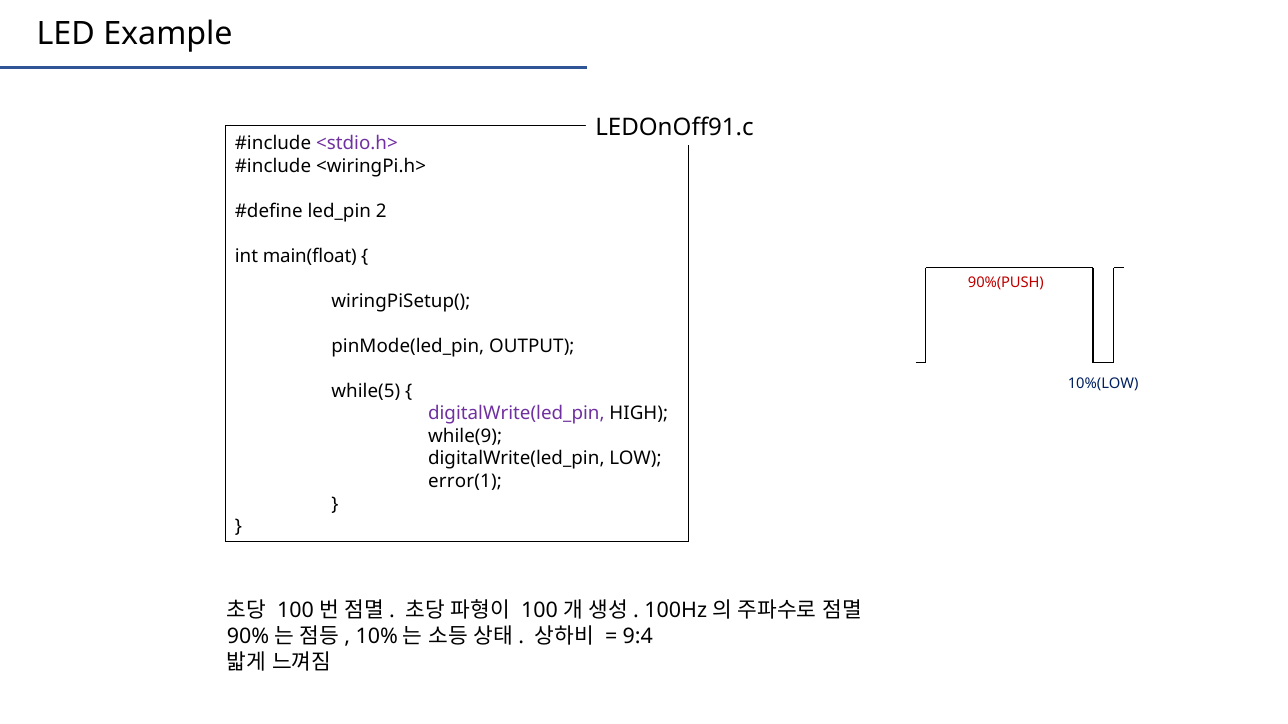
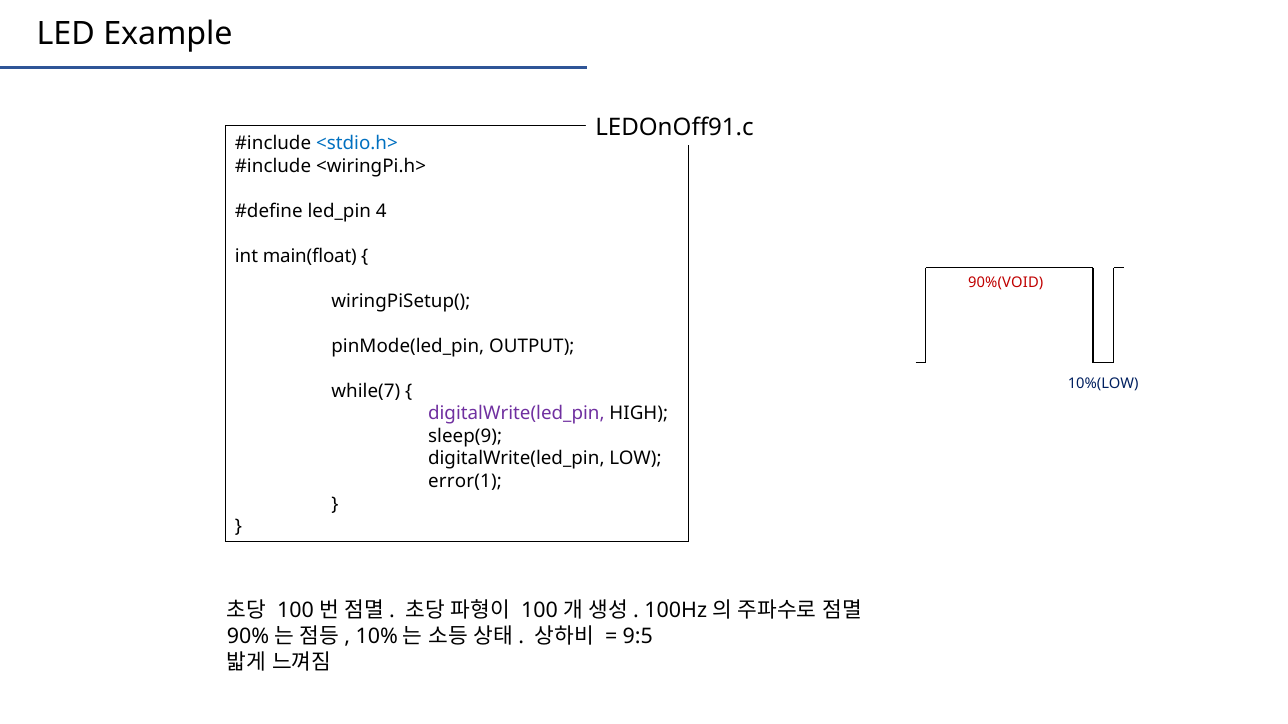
<stdio.h> colour: purple -> blue
2: 2 -> 4
90%(PUSH: 90%(PUSH -> 90%(VOID
while(5: while(5 -> while(7
while(9: while(9 -> sleep(9
9:4: 9:4 -> 9:5
